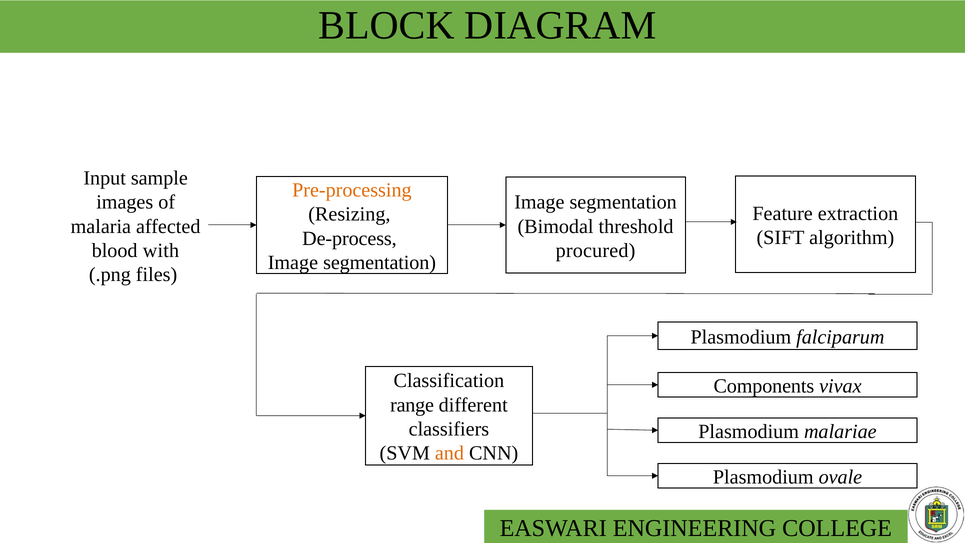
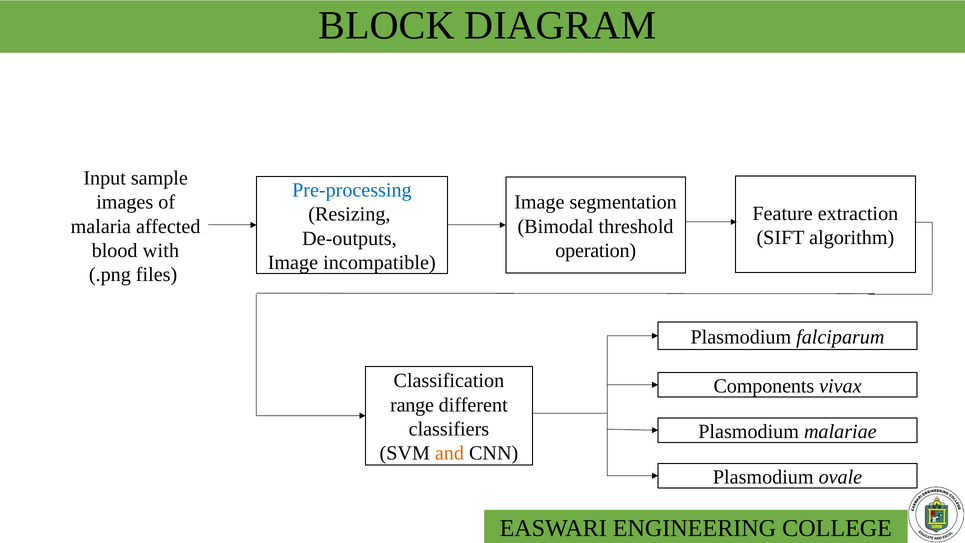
Pre-processing colour: orange -> blue
De-process: De-process -> De-outputs
procured: procured -> operation
segmentation at (380, 263): segmentation -> incompatible
